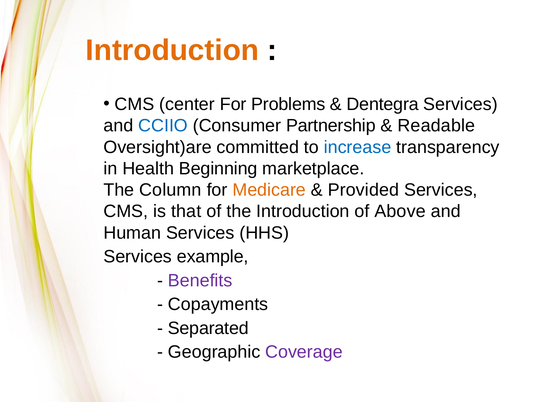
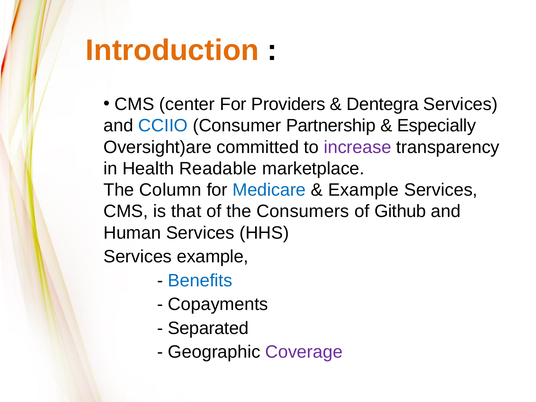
Problems: Problems -> Providers
Readable: Readable -> Especially
increase colour: blue -> purple
Beginning: Beginning -> Readable
Medicare colour: orange -> blue
Provided at (363, 190): Provided -> Example
the Introduction: Introduction -> Consumers
Above: Above -> Github
Benefits colour: purple -> blue
